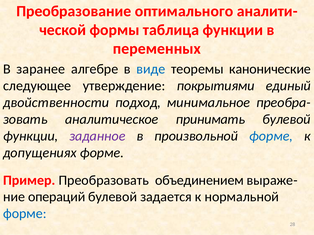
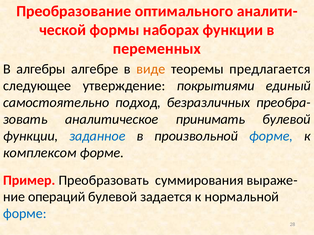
таблица: таблица -> наборах
заранее: заранее -> алгебры
виде colour: blue -> orange
канонические: канонические -> предлагается
двойственности: двойственности -> самостоятельно
минимальное: минимальное -> безразличных
заданное colour: purple -> blue
допущениях: допущениях -> комплексом
объединением: объединением -> суммирования
